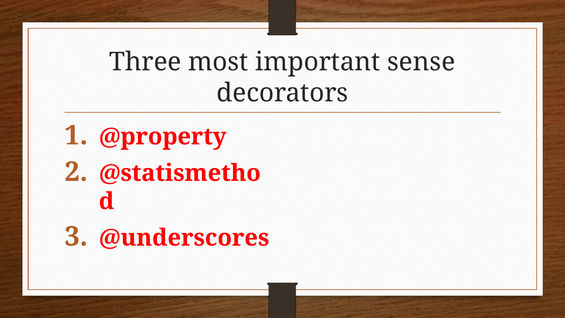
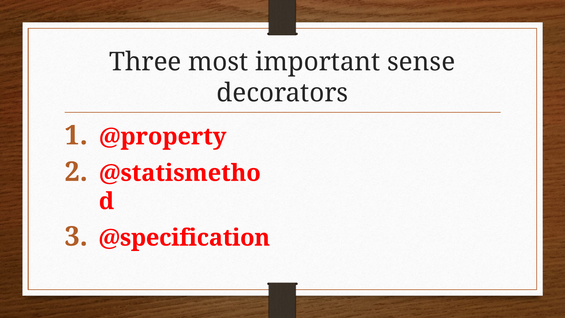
@underscores: @underscores -> @specification
